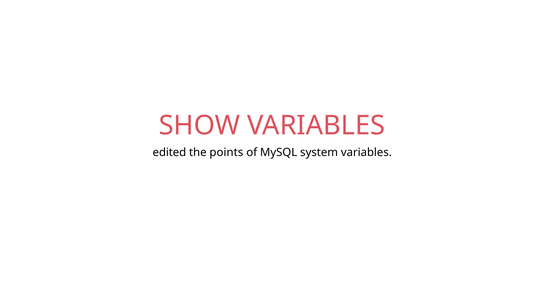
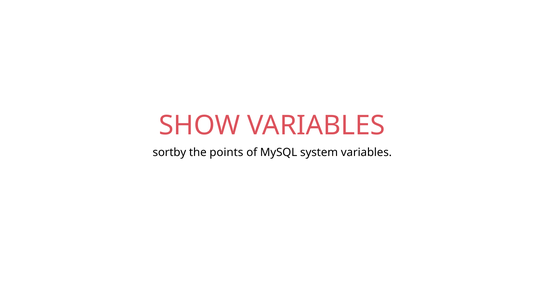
edited: edited -> sortby
